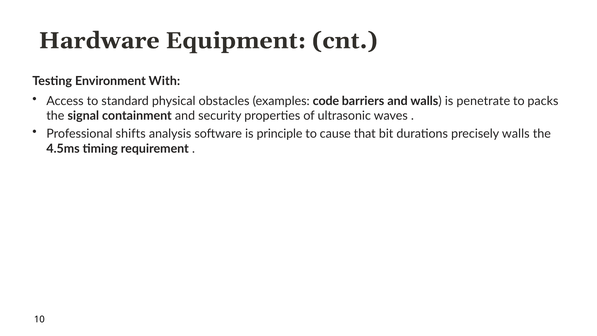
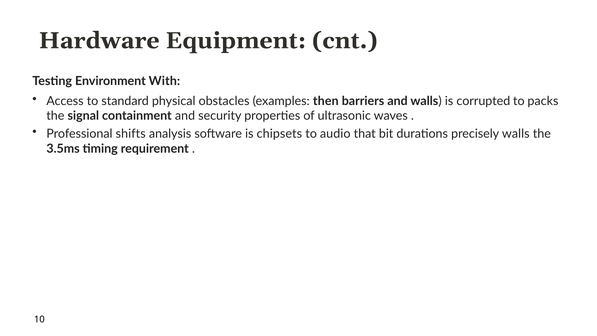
code: code -> then
penetrate: penetrate -> corrupted
principle: principle -> chipsets
cause: cause -> audio
4.5ms: 4.5ms -> 3.5ms
